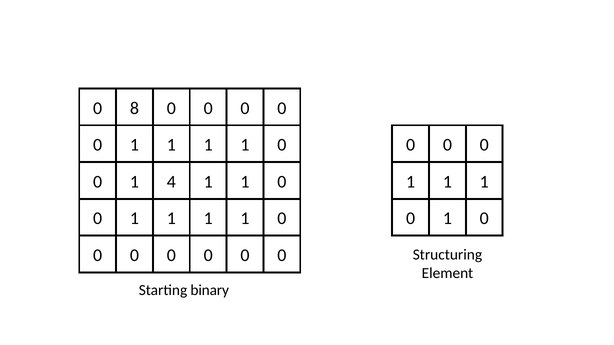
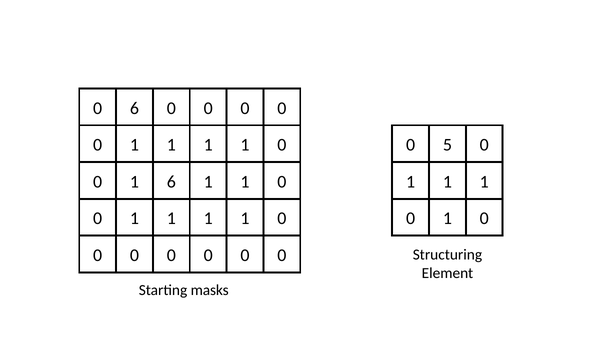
0 8: 8 -> 6
0 at (447, 145): 0 -> 5
1 4: 4 -> 6
binary: binary -> masks
